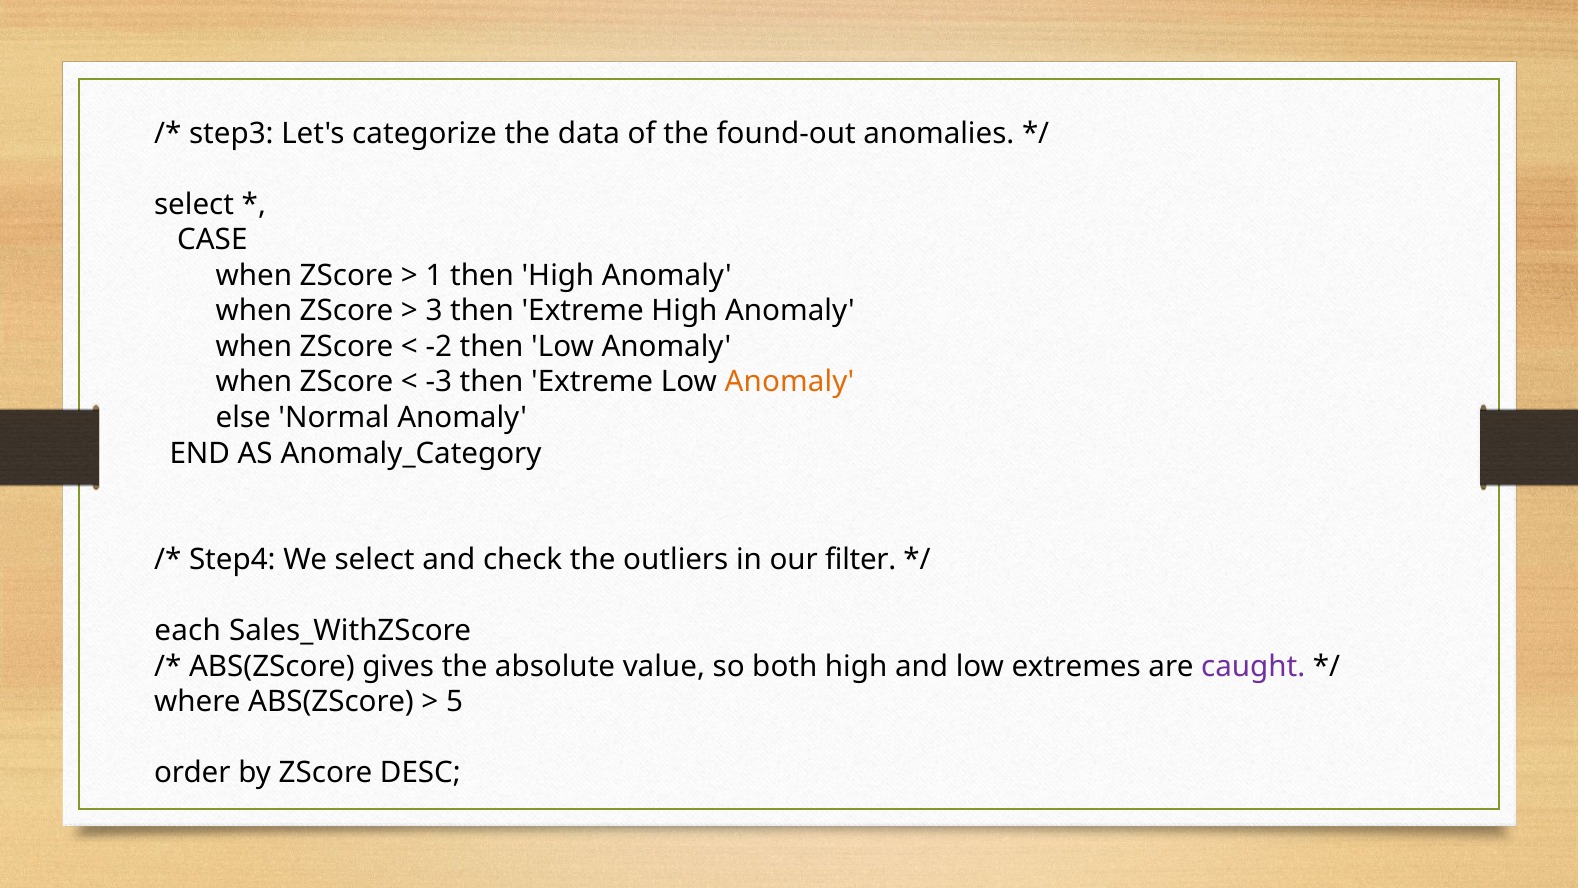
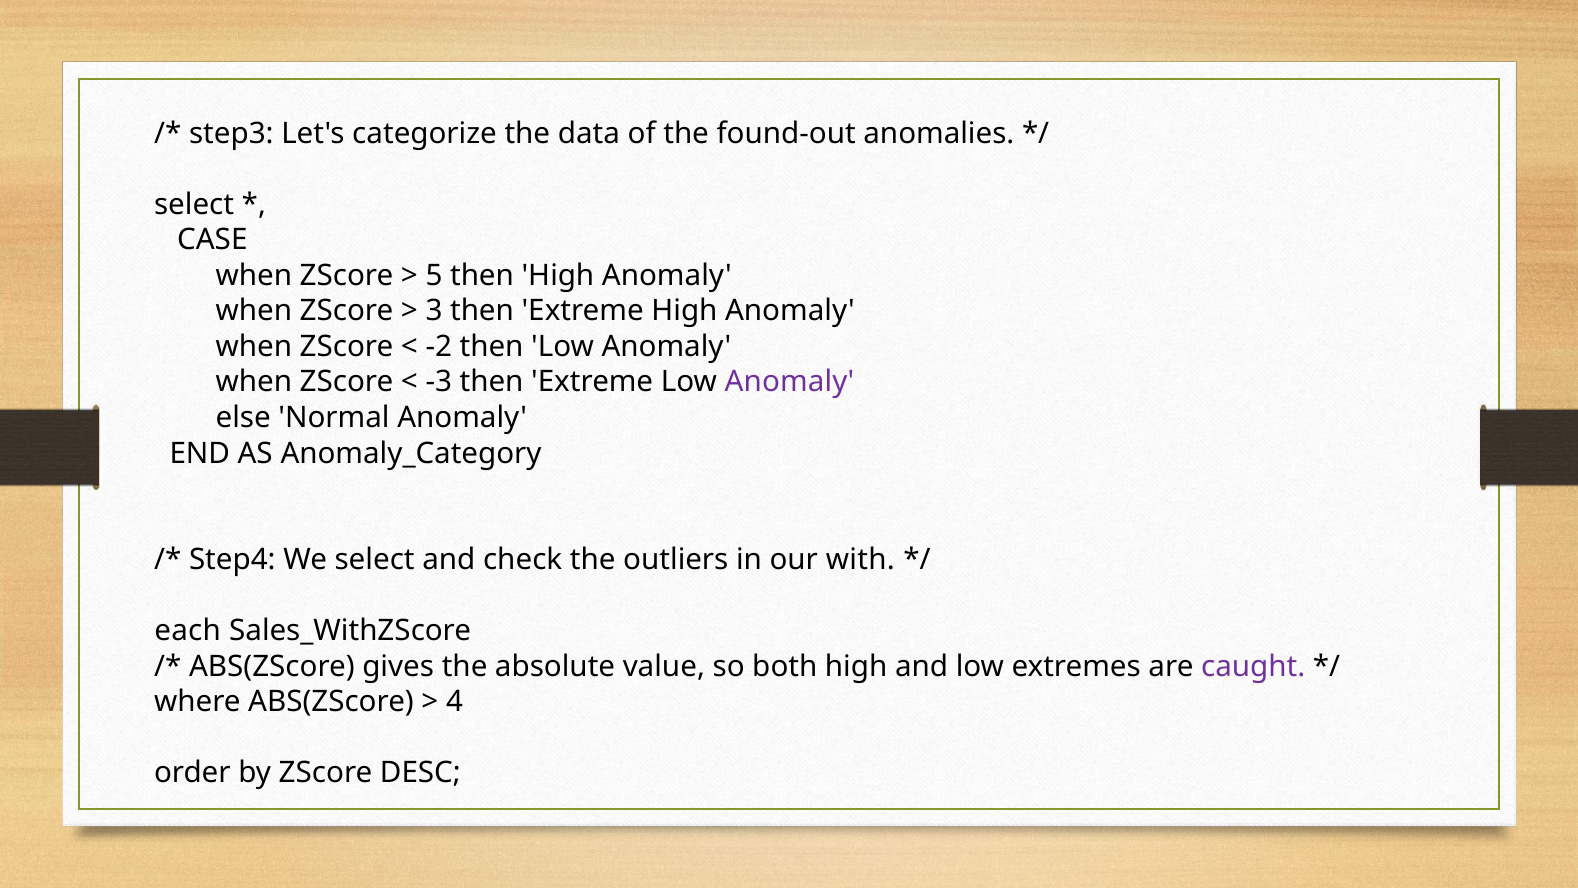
1: 1 -> 5
Anomaly at (789, 382) colour: orange -> purple
filter: filter -> with
5: 5 -> 4
